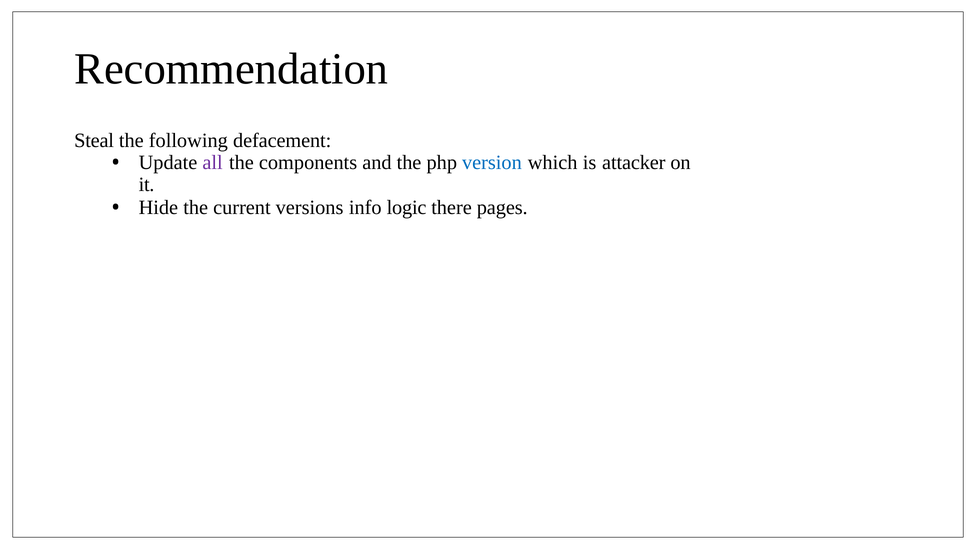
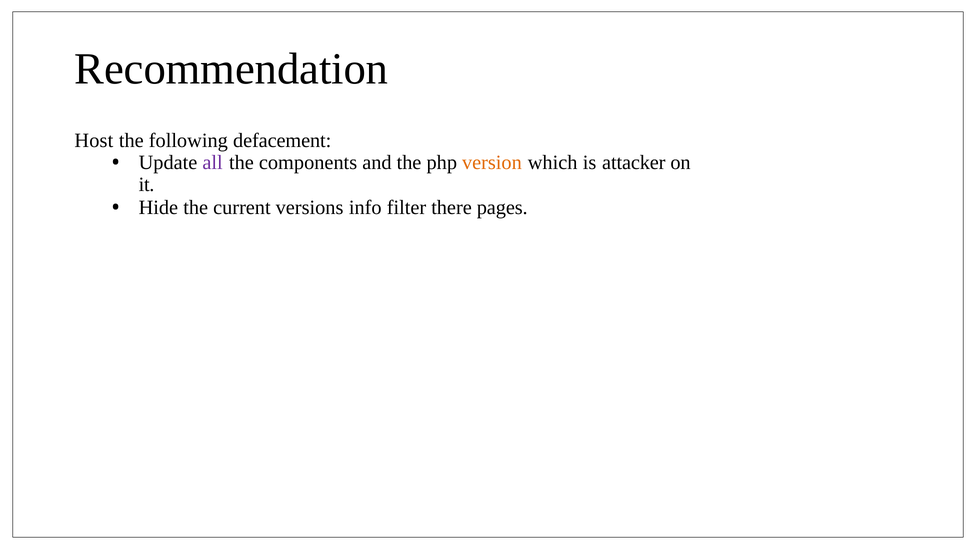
Steal: Steal -> Host
version colour: blue -> orange
logic: logic -> filter
